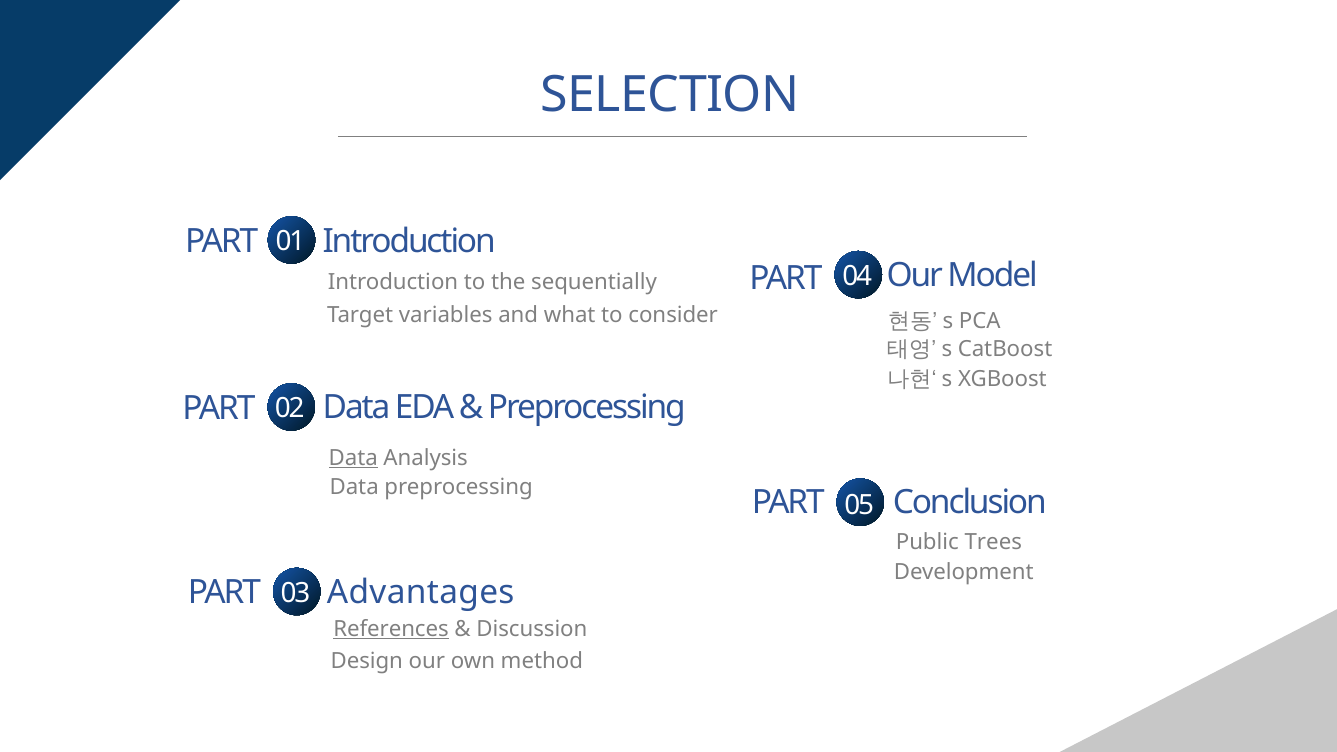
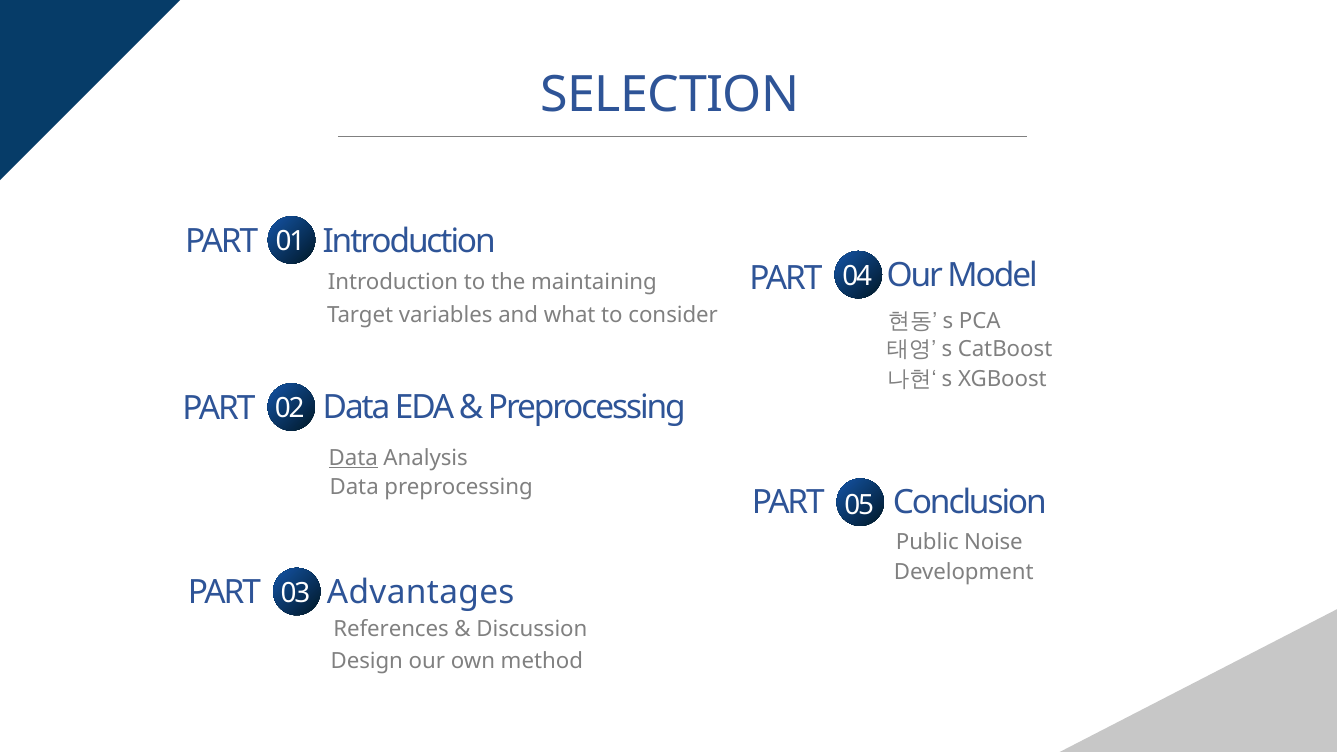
sequentially: sequentially -> maintaining
Trees: Trees -> Noise
References underline: present -> none
